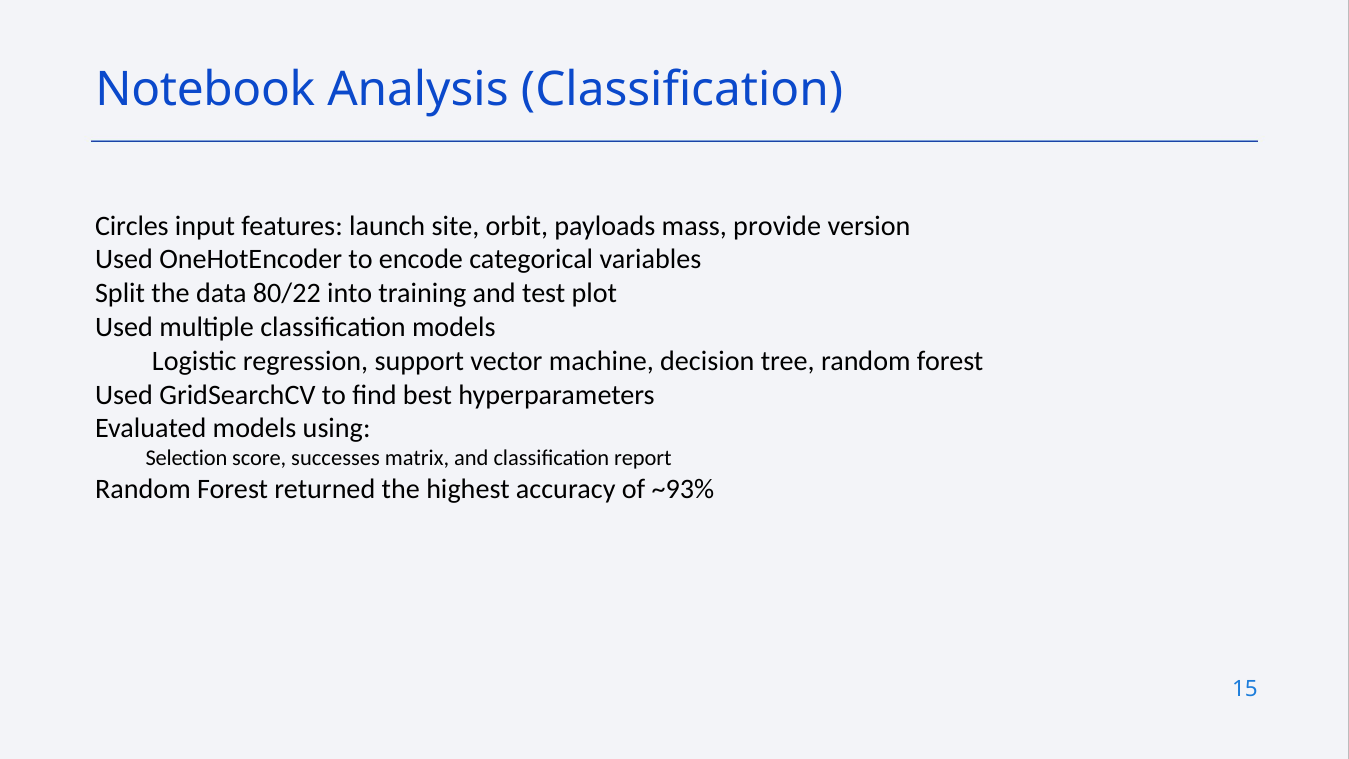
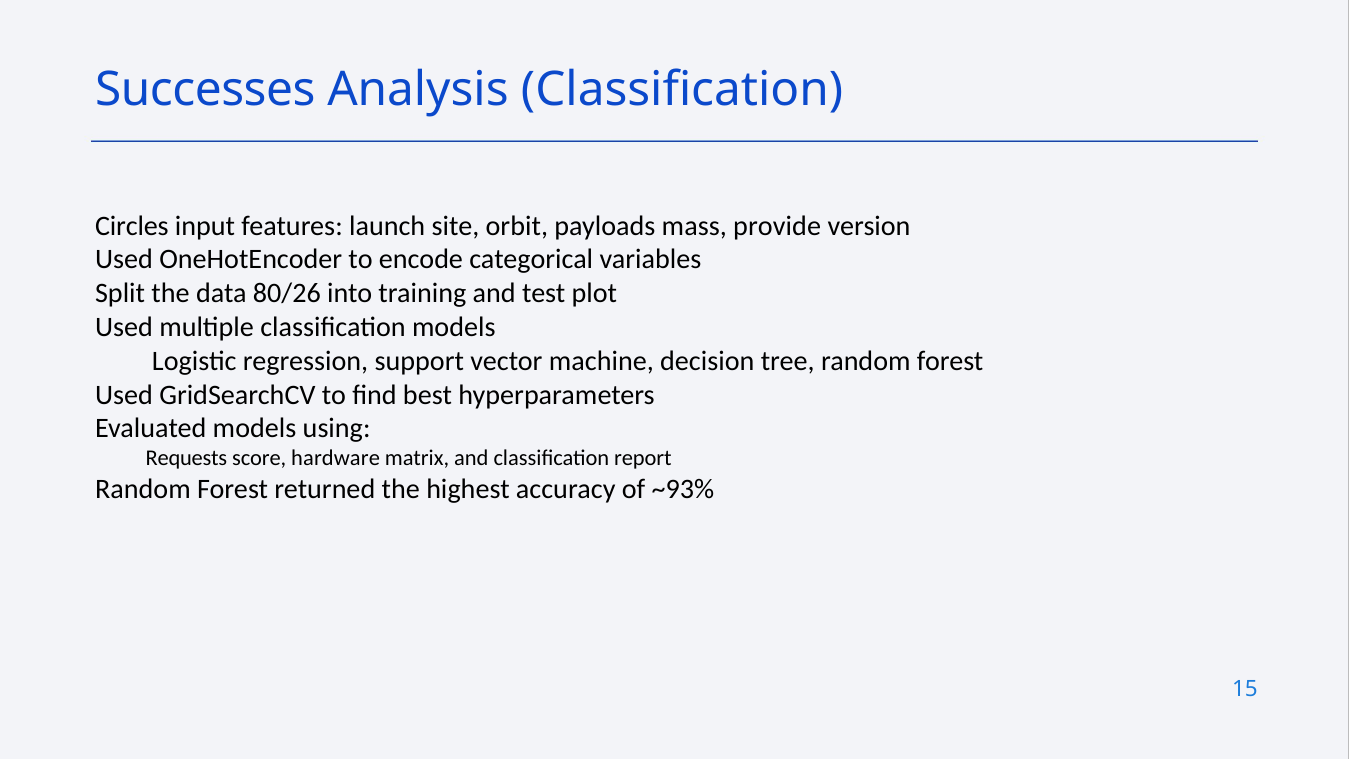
Notebook: Notebook -> Successes
80/22: 80/22 -> 80/26
Selection: Selection -> Requests
successes: successes -> hardware
